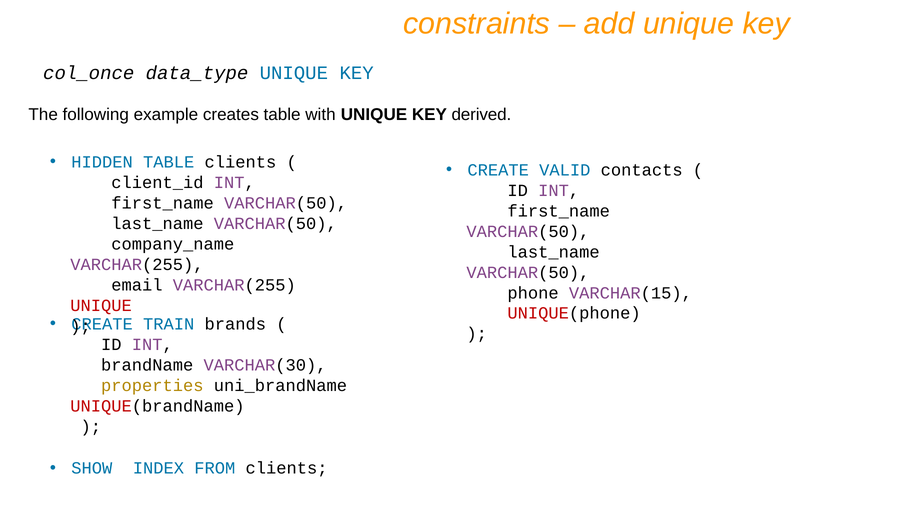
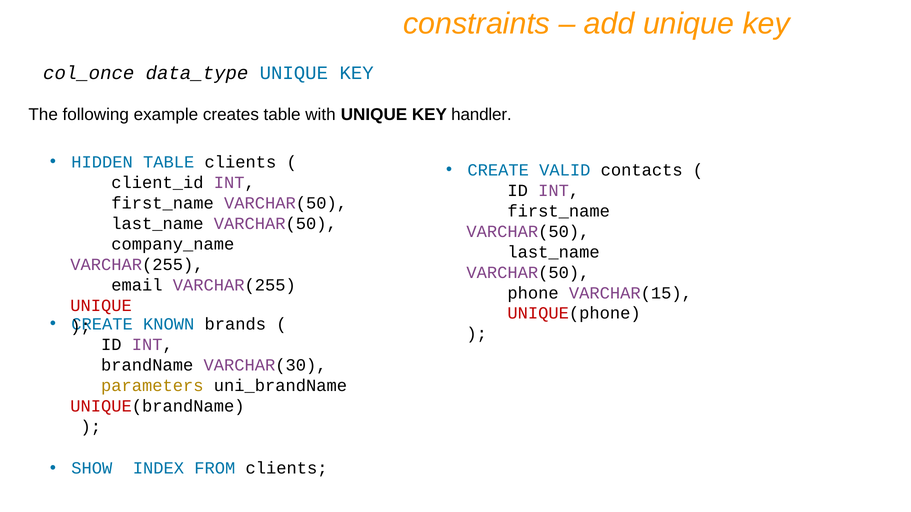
derived: derived -> handler
TRAIN: TRAIN -> KNOWN
properties: properties -> parameters
